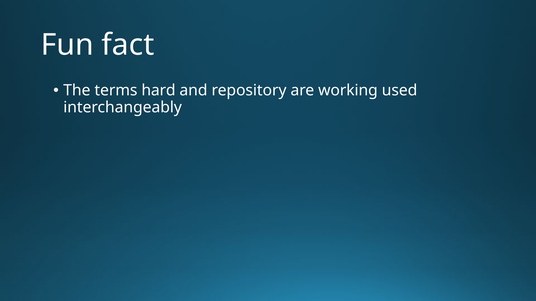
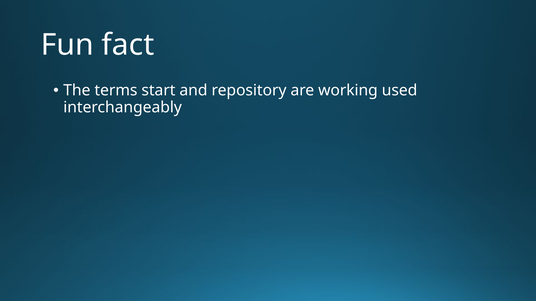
hard: hard -> start
